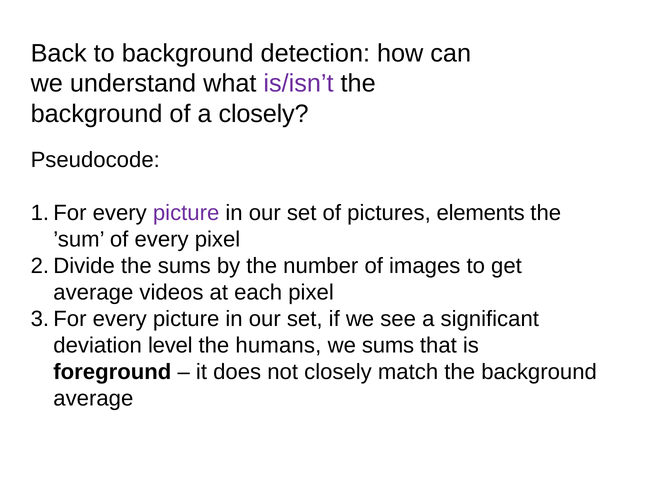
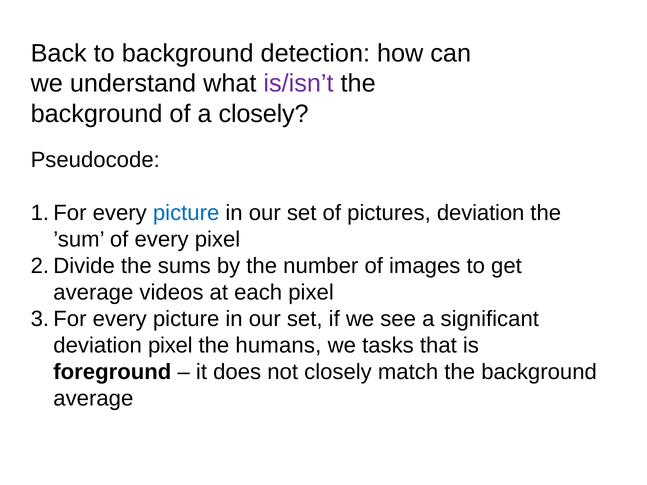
picture at (186, 213) colour: purple -> blue
pictures elements: elements -> deviation
deviation level: level -> pixel
we sums: sums -> tasks
